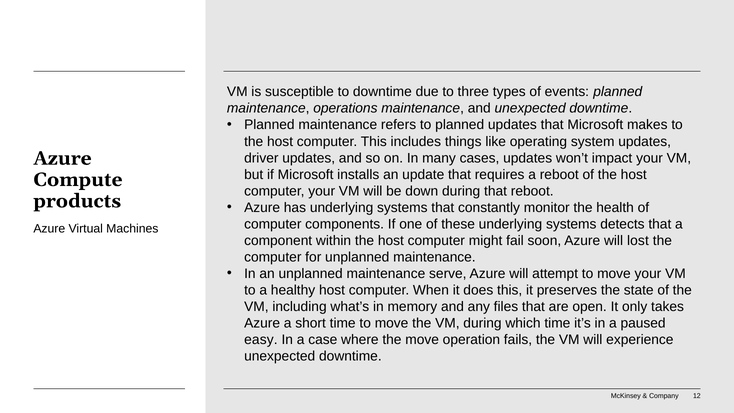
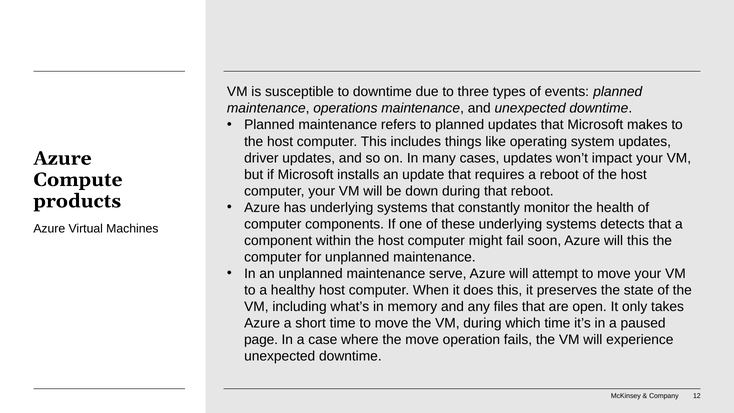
will lost: lost -> this
easy: easy -> page
